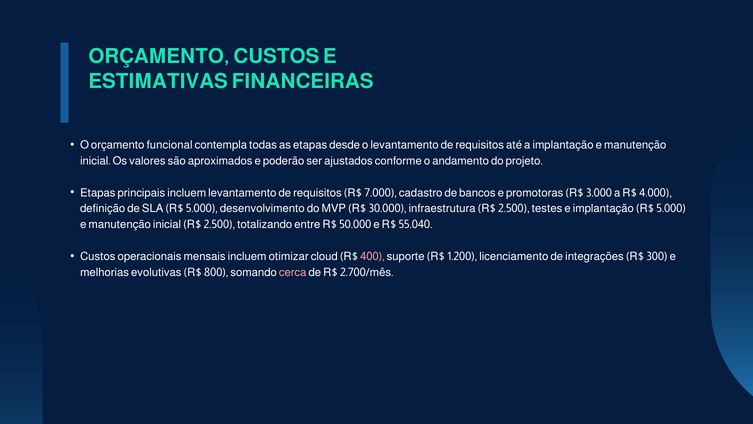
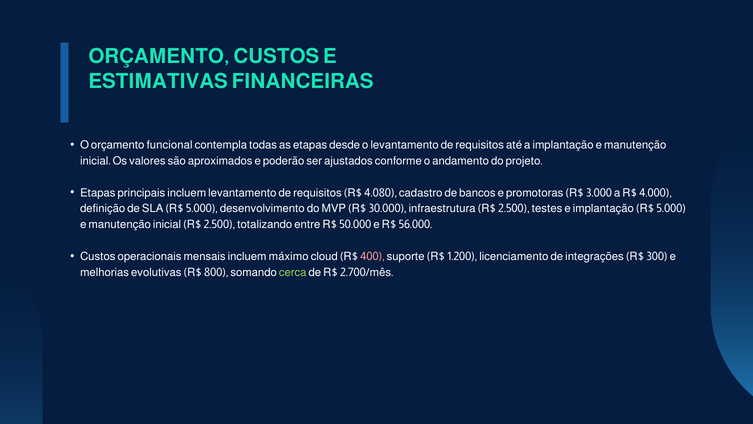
7.000: 7.000 -> 4.080
55.040: 55.040 -> 56.000
otimizar: otimizar -> máximo
cerca colour: pink -> light green
